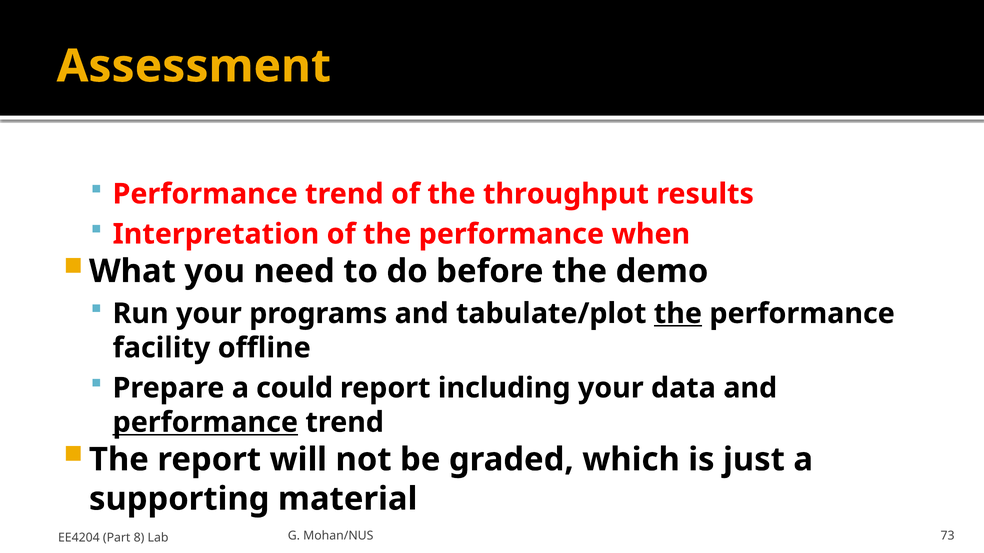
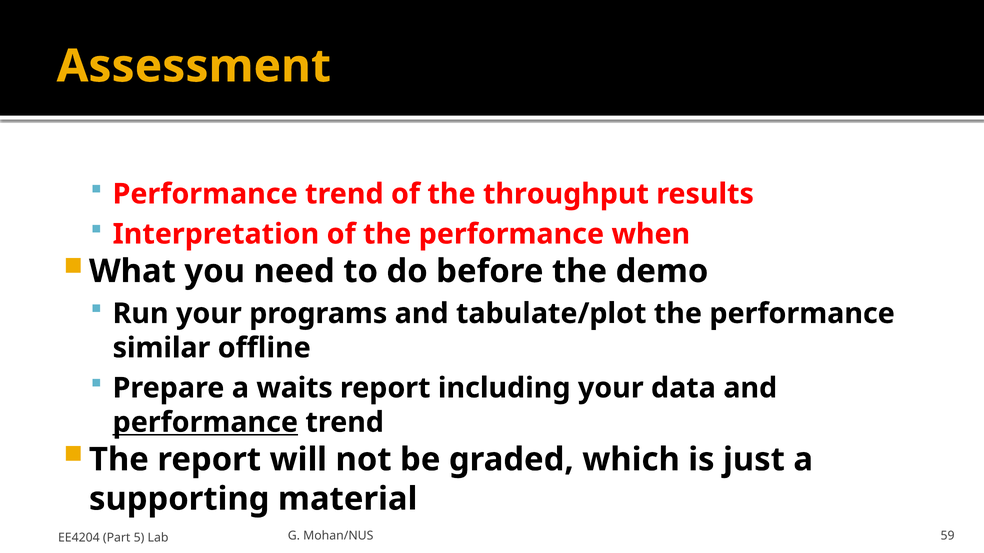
the at (678, 314) underline: present -> none
facility: facility -> similar
could: could -> waits
73: 73 -> 59
8: 8 -> 5
